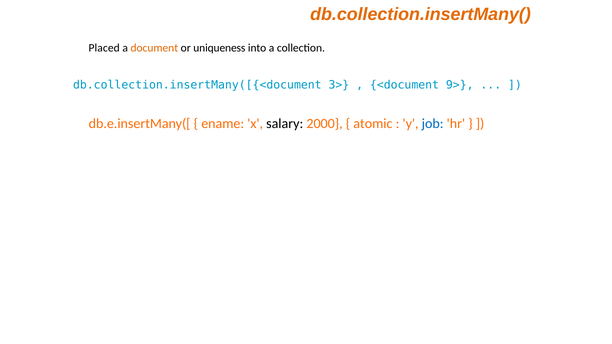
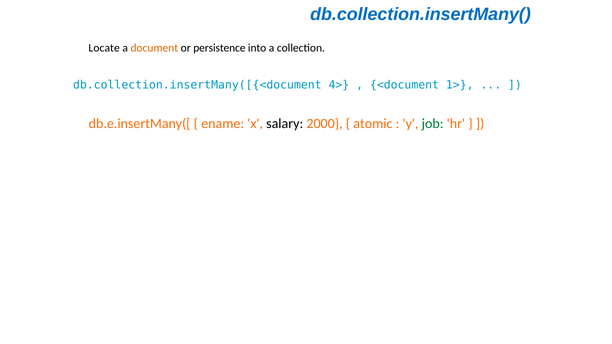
db.collection.insertMany( colour: orange -> blue
Placed: Placed -> Locate
uniqueness: uniqueness -> persistence
3>: 3> -> 4>
9>: 9> -> 1>
job colour: blue -> green
